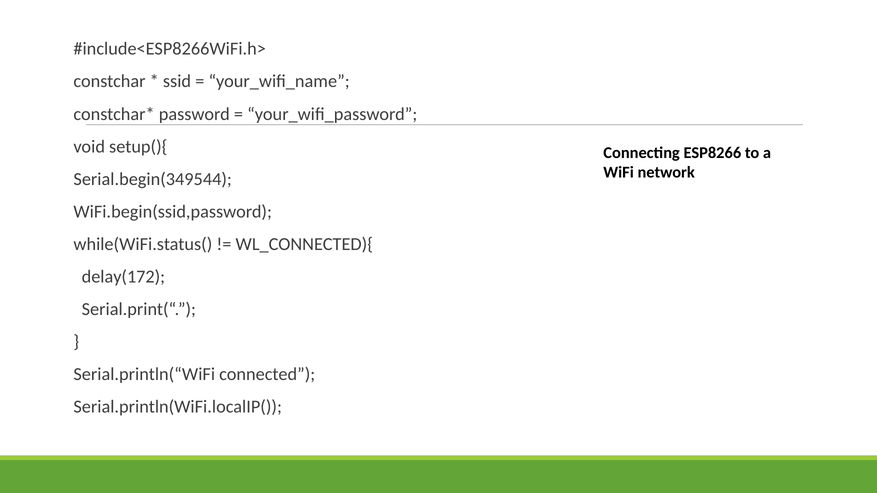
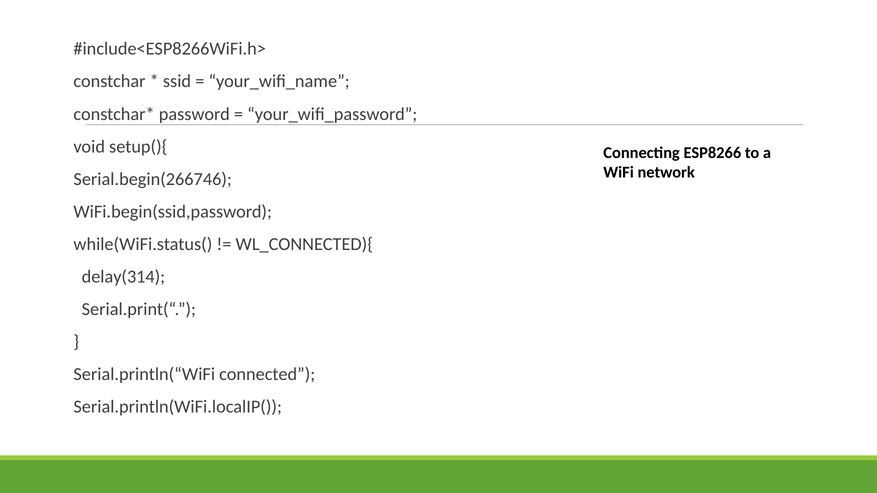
Serial.begin(349544: Serial.begin(349544 -> Serial.begin(266746
delay(172: delay(172 -> delay(314
